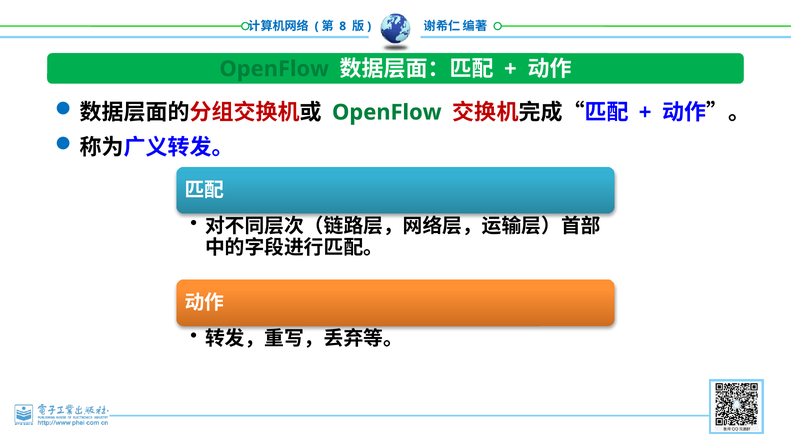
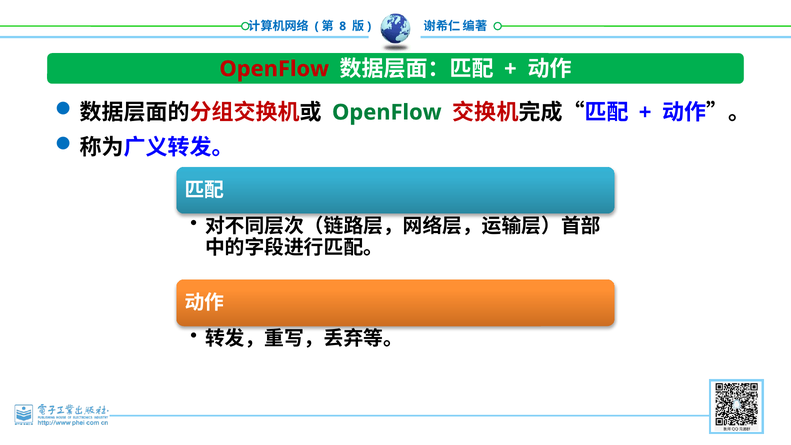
OpenFlow at (274, 69) colour: green -> red
